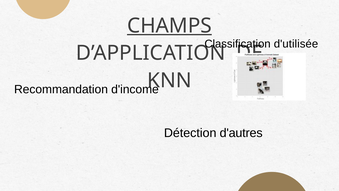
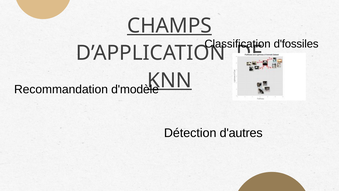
d'utilisée: d'utilisée -> d'fossiles
KNN underline: none -> present
d'income: d'income -> d'modèle
